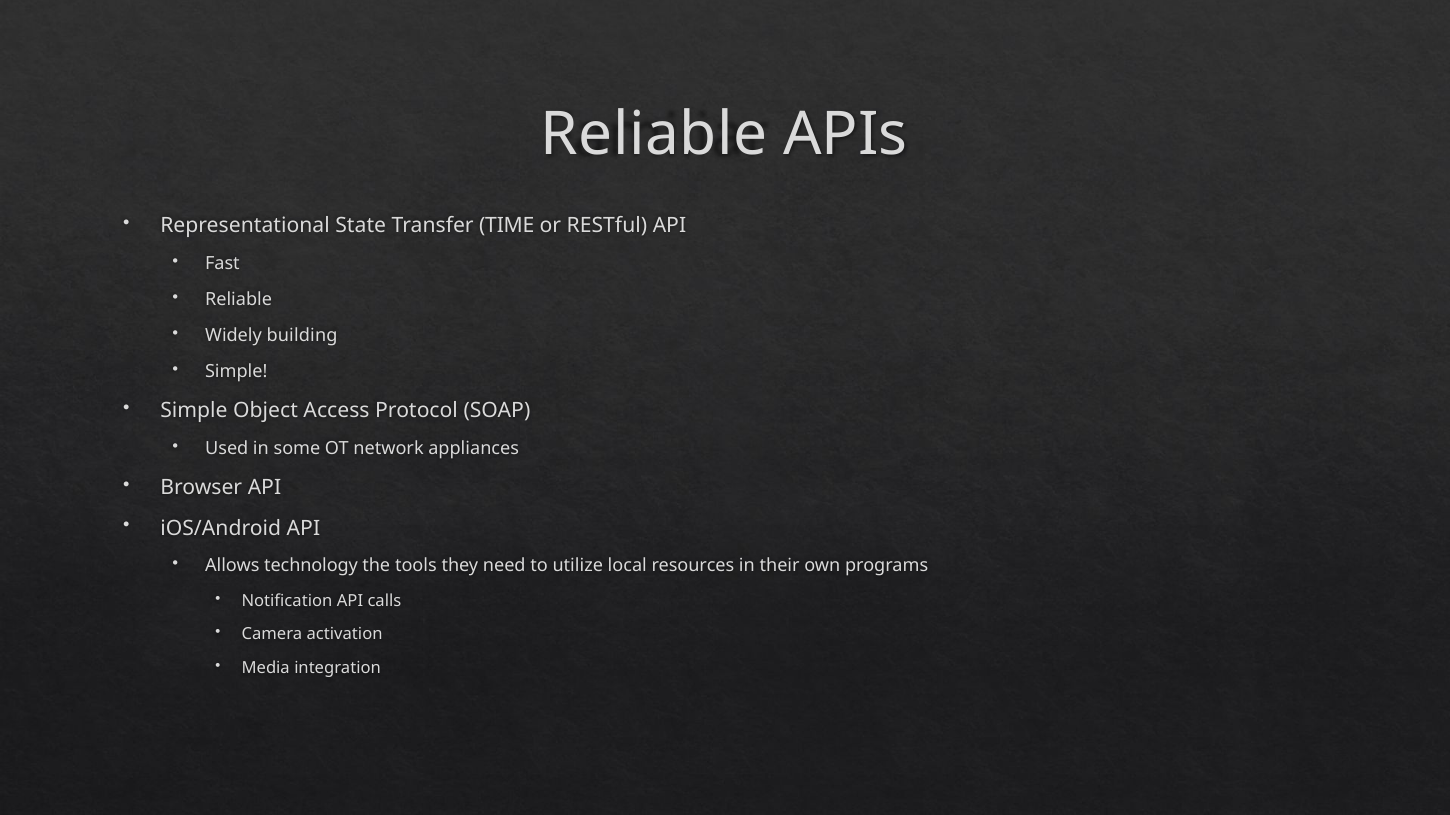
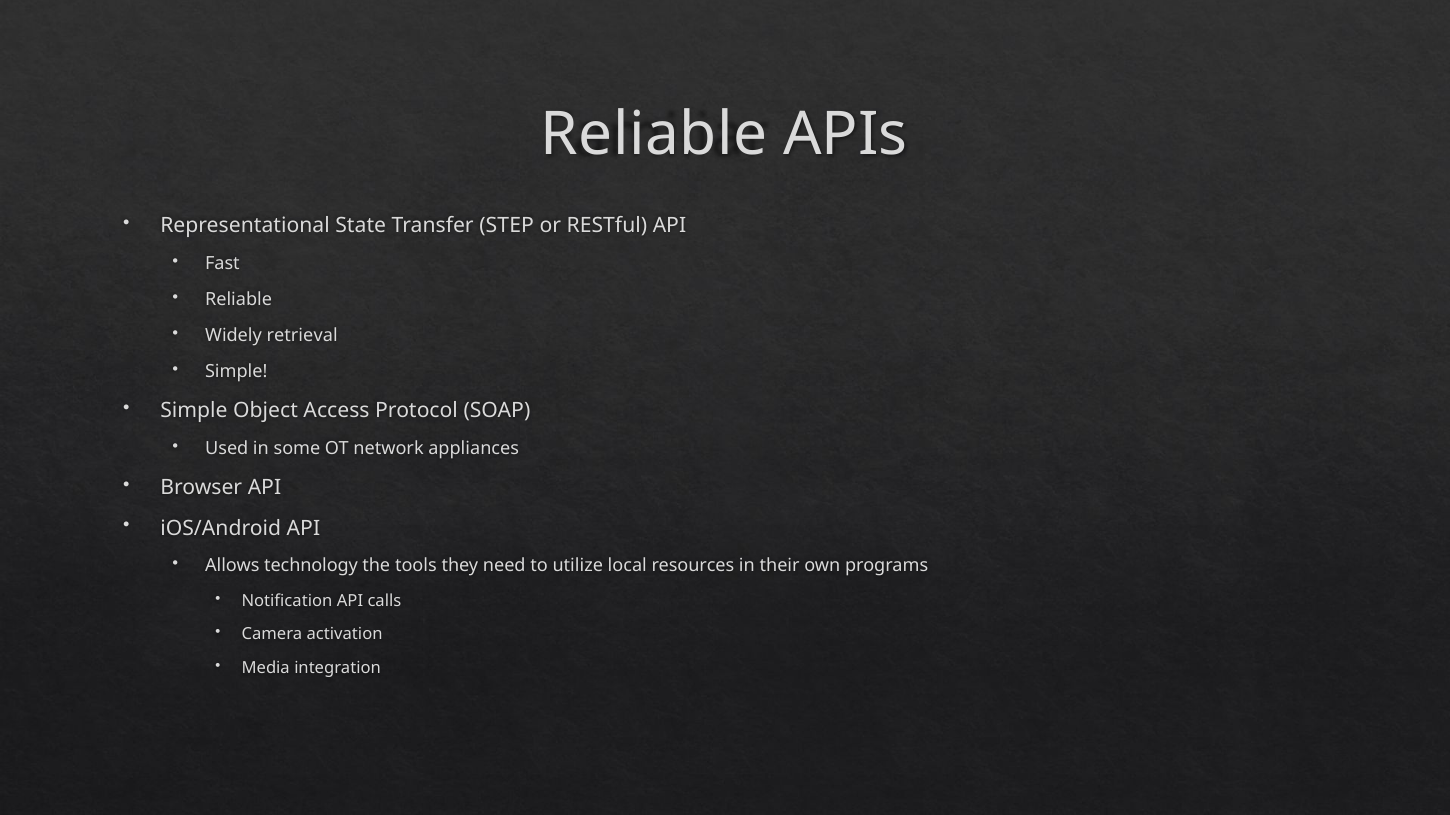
TIME: TIME -> STEP
building: building -> retrieval
